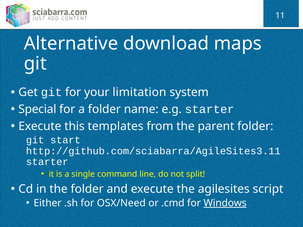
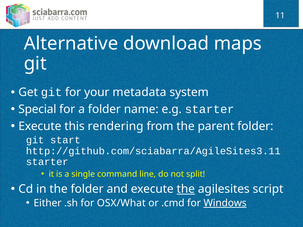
limitation: limitation -> metadata
templates: templates -> rendering
the at (186, 189) underline: none -> present
OSX/Need: OSX/Need -> OSX/What
